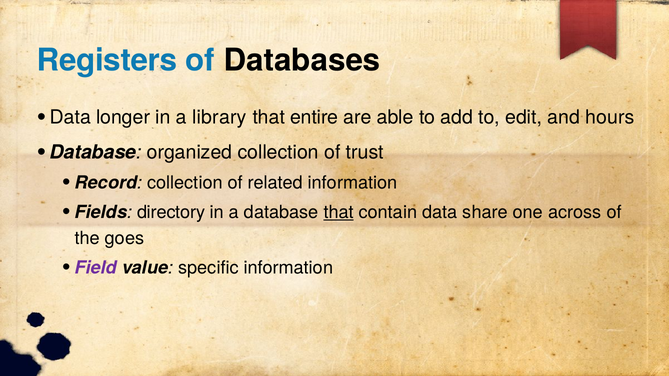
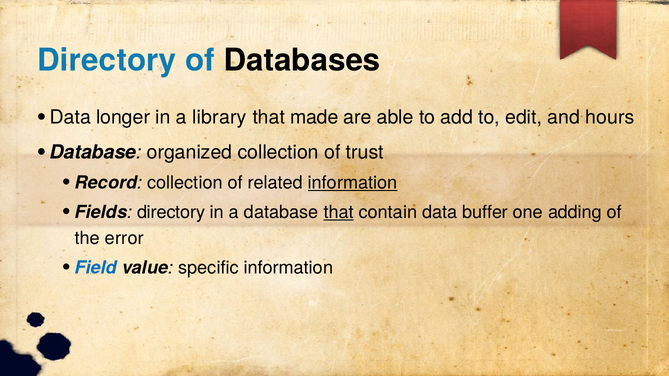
Registers at (107, 60): Registers -> Directory
entire: entire -> made
information at (353, 183) underline: none -> present
share: share -> buffer
across: across -> adding
goes: goes -> error
Field colour: purple -> blue
